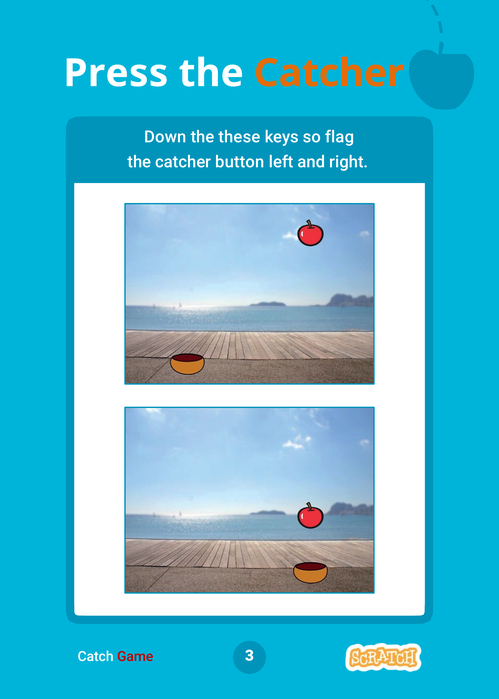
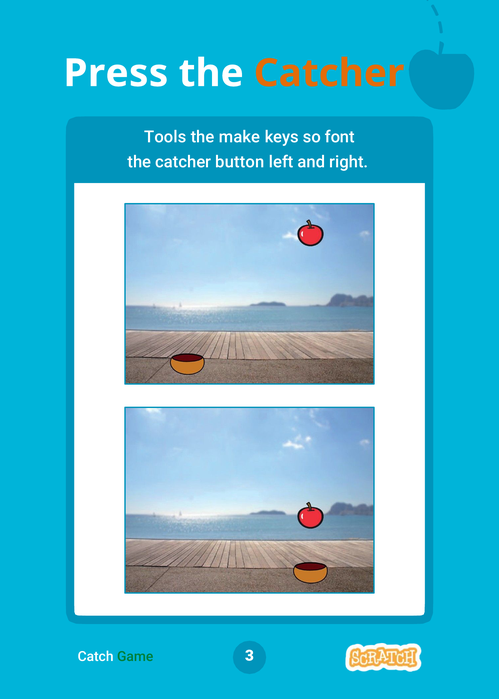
Down: Down -> Tools
these: these -> make
flag: flag -> font
Game colour: red -> green
